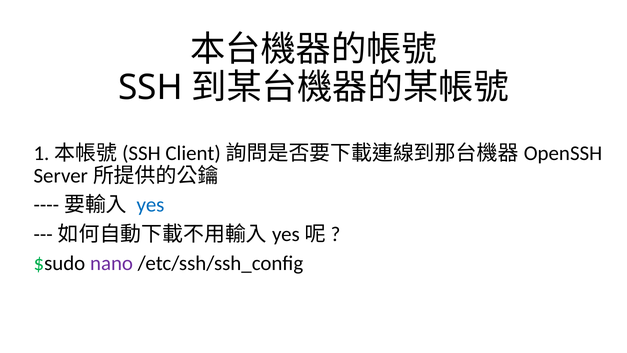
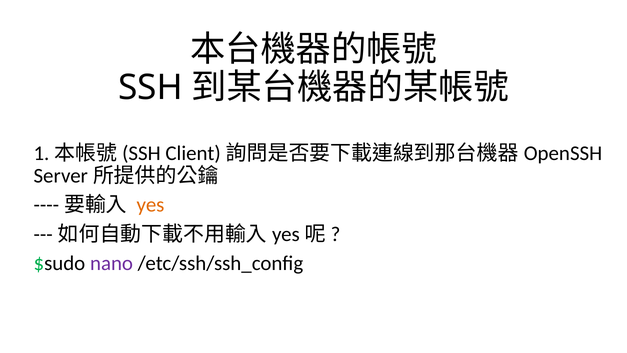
yes colour: blue -> orange
